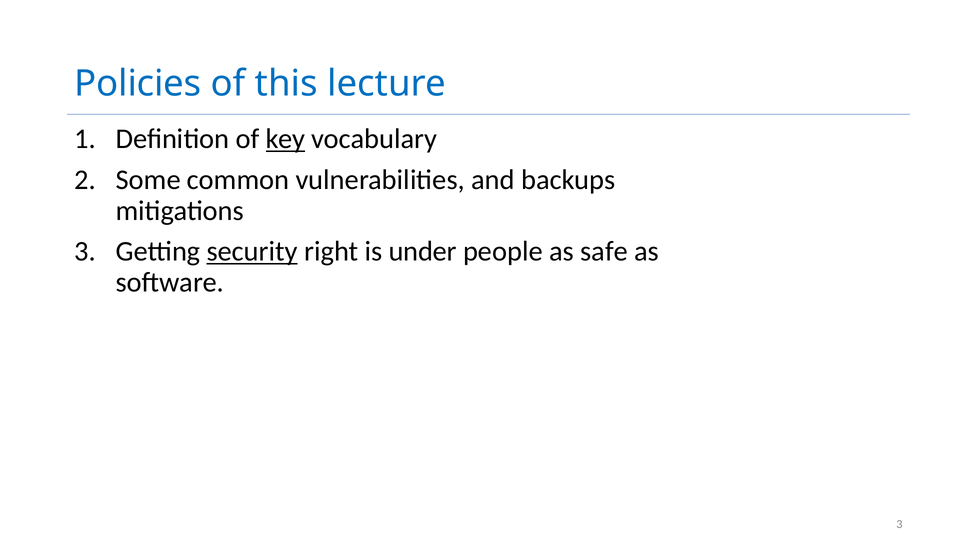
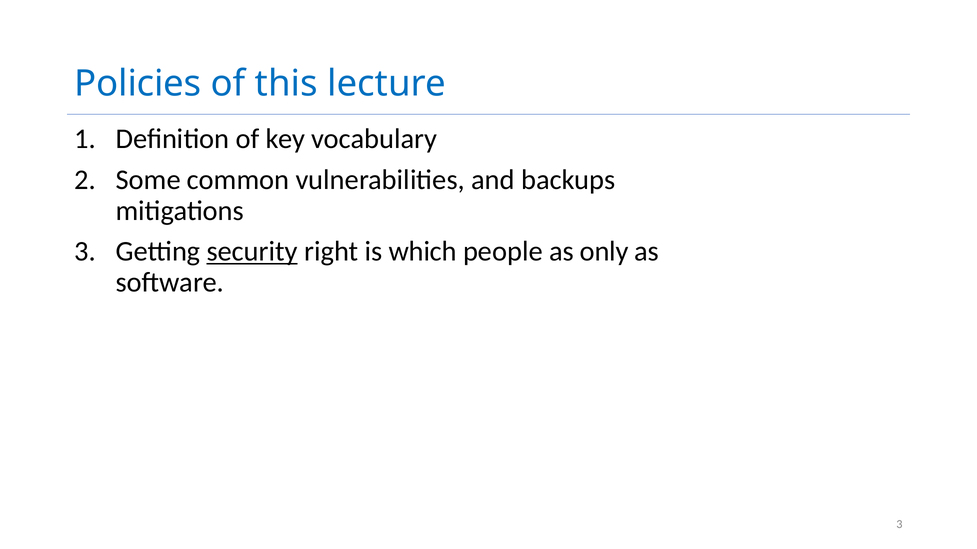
key underline: present -> none
under: under -> which
safe: safe -> only
